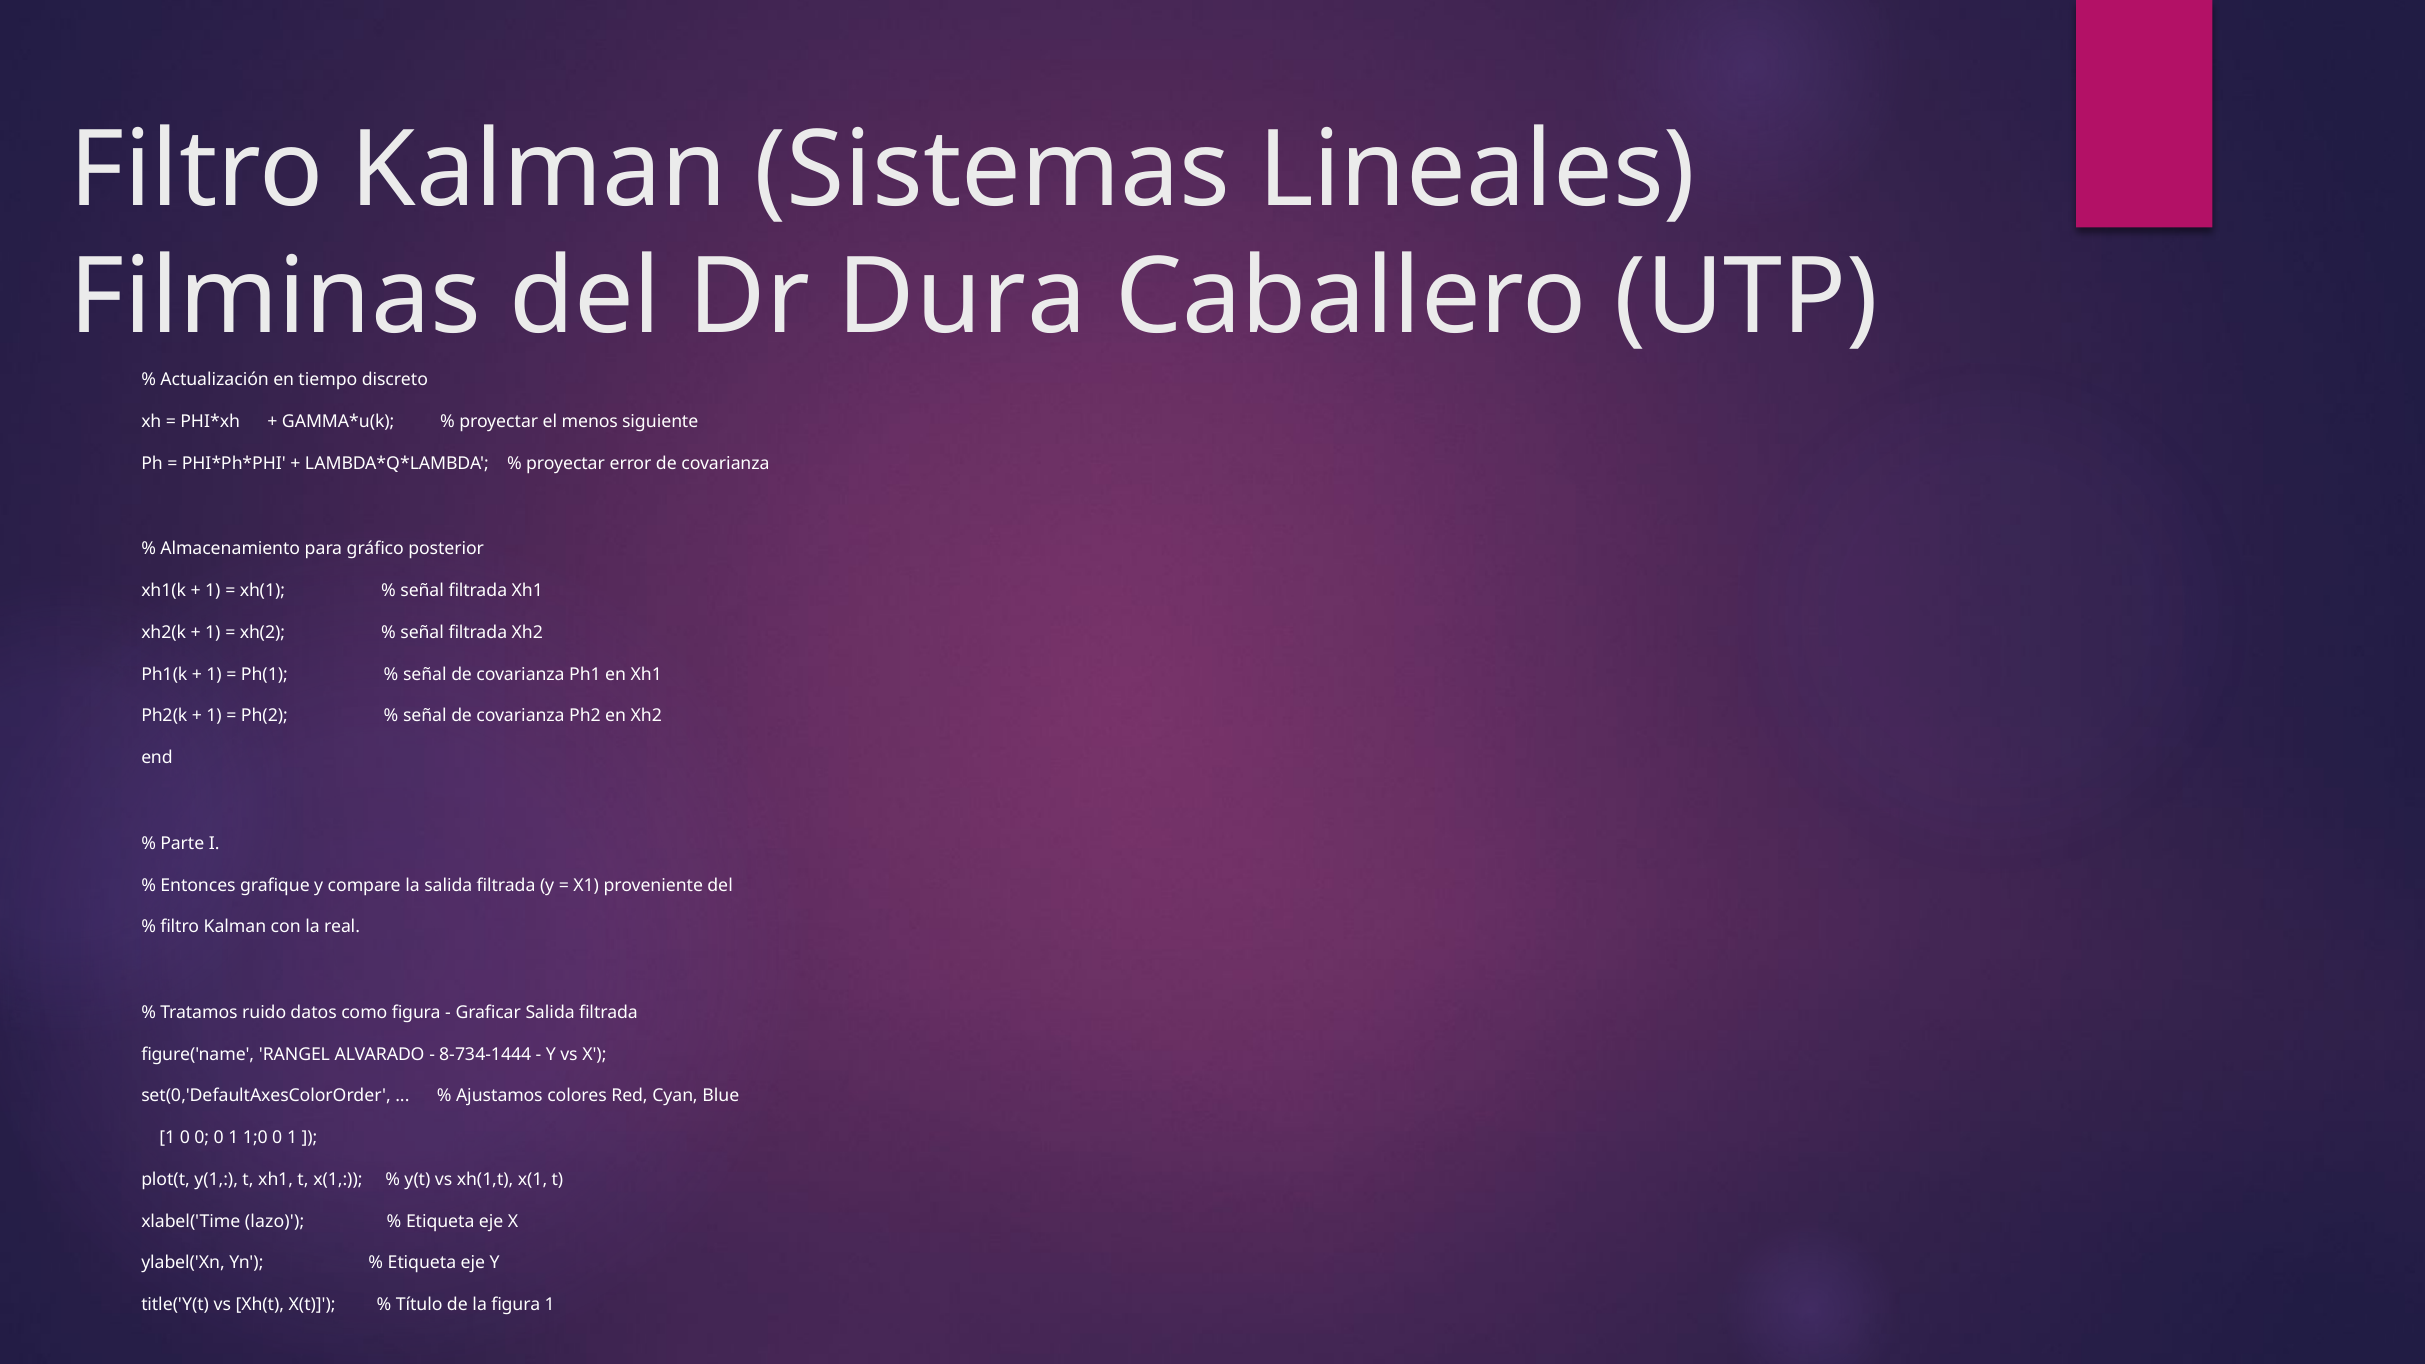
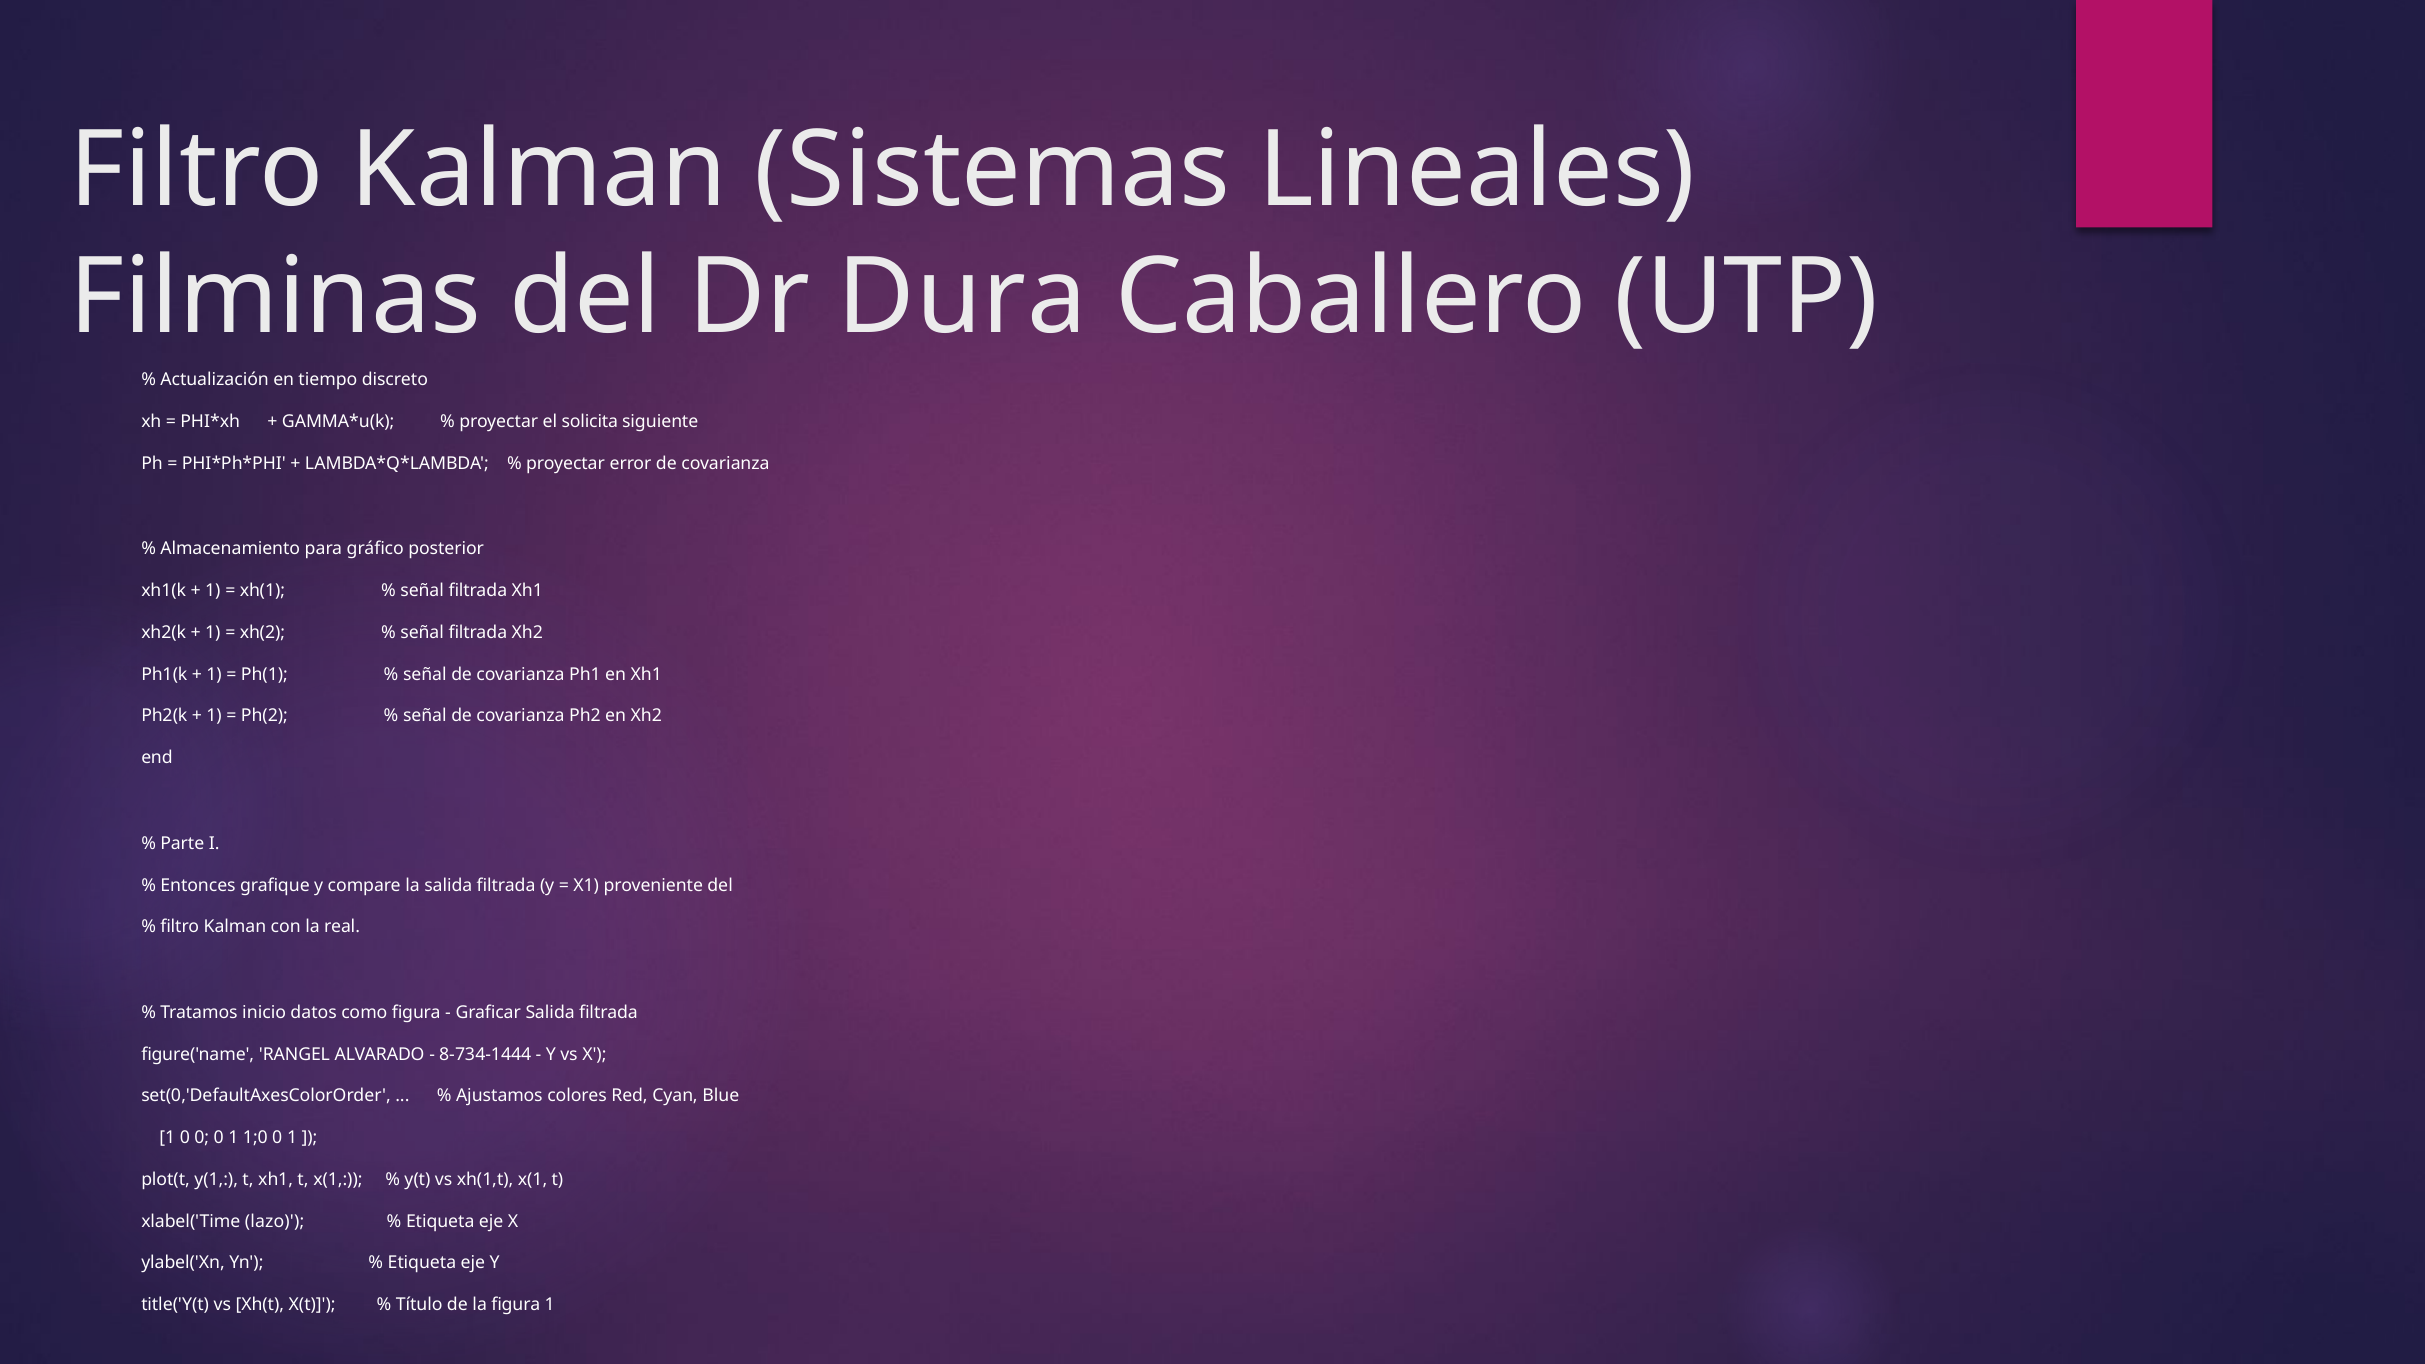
menos: menos -> solicita
ruido: ruido -> inicio
